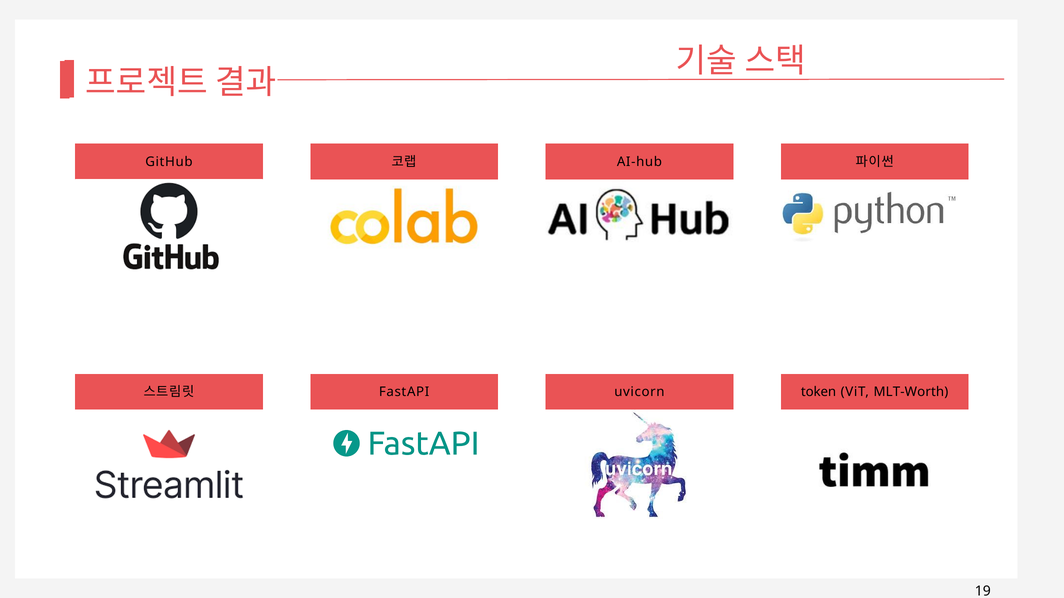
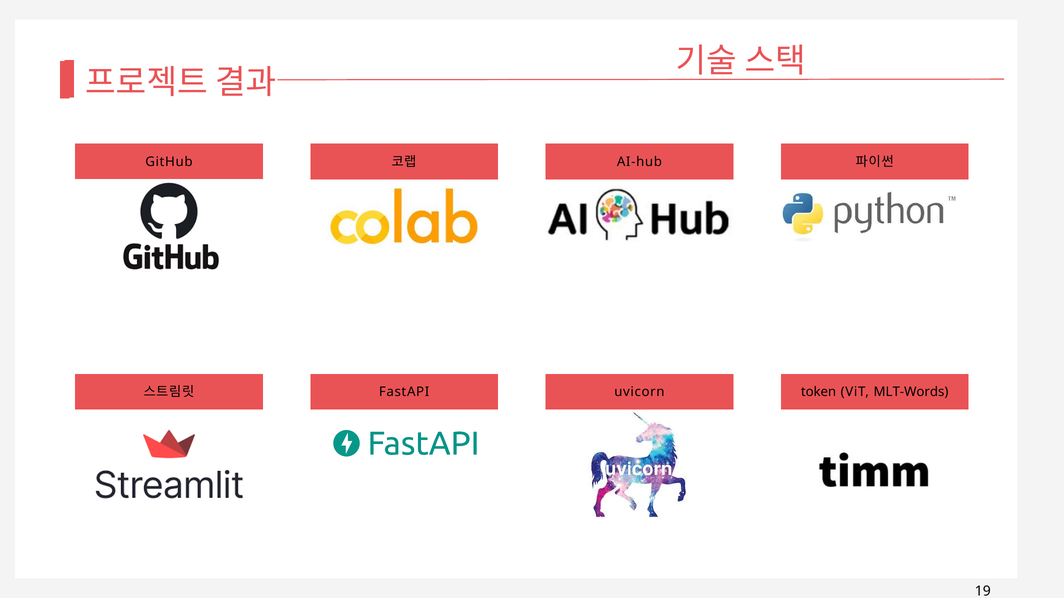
MLT-Worth: MLT-Worth -> MLT-Words
